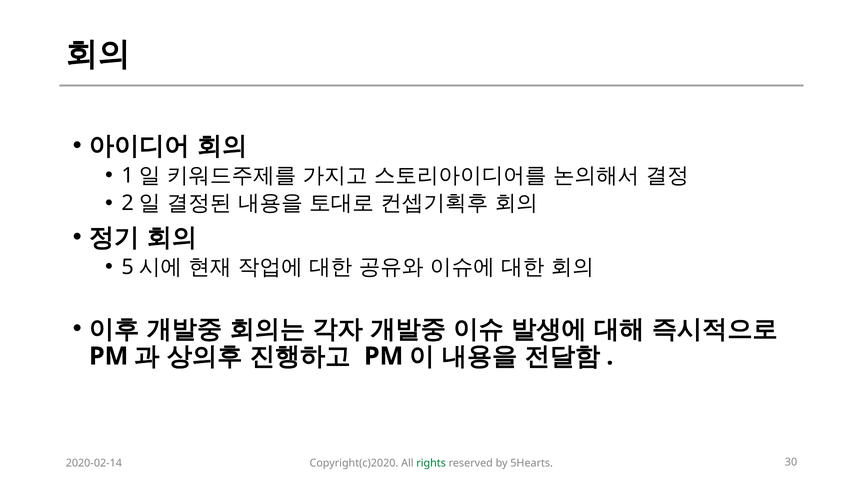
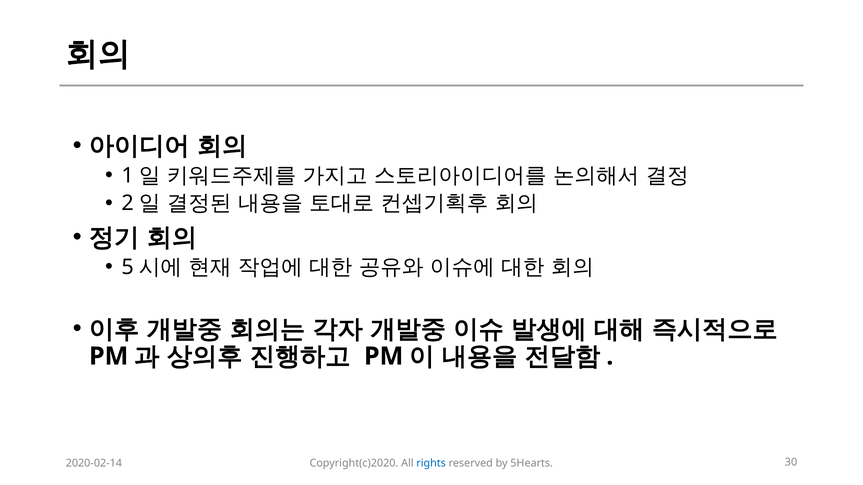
rights colour: green -> blue
